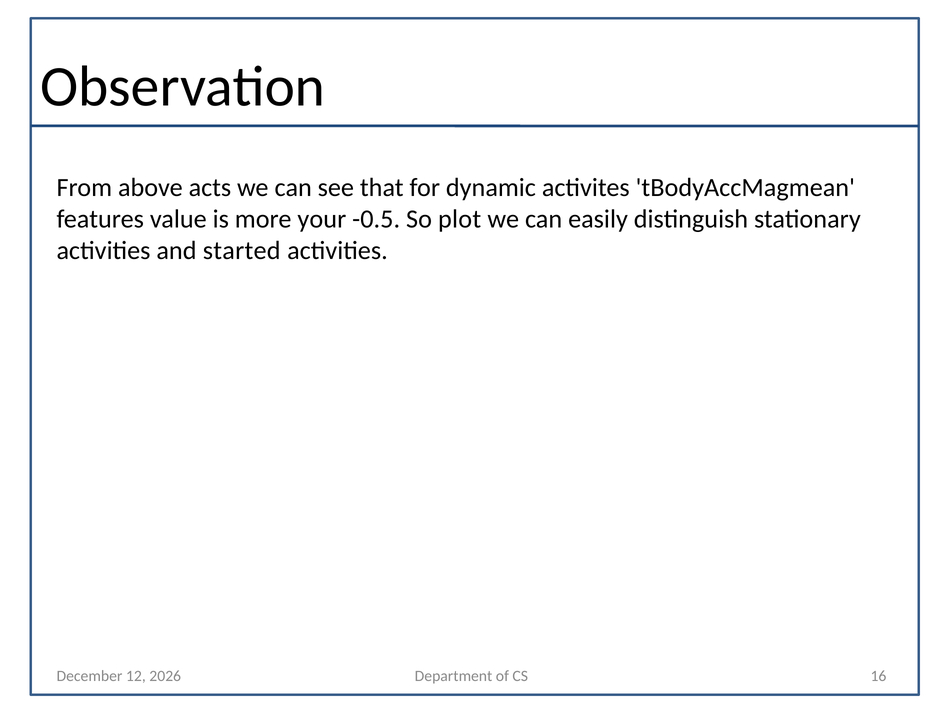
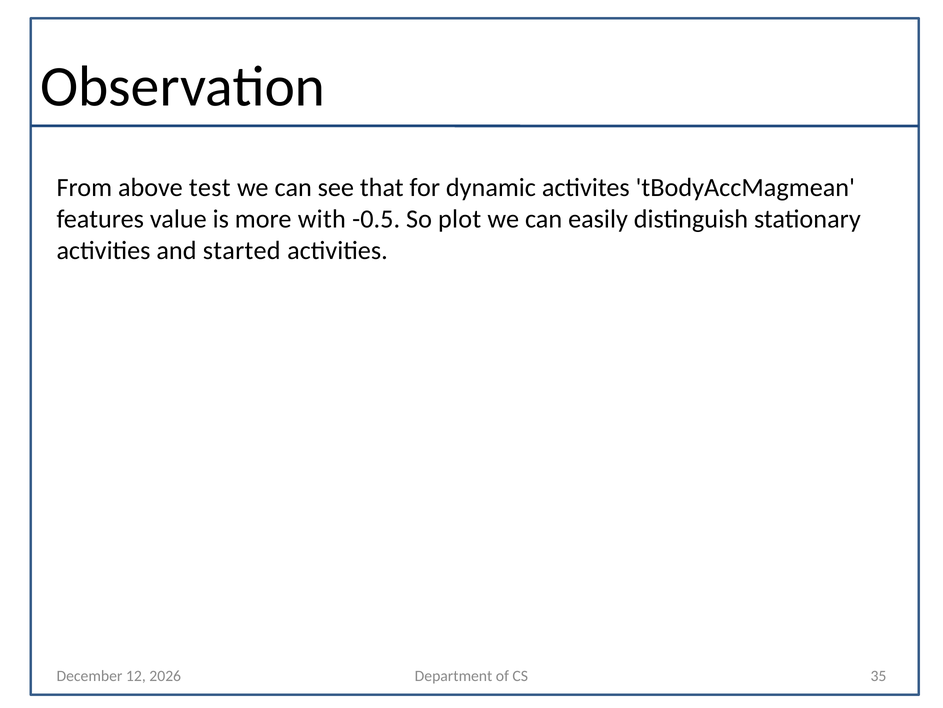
acts: acts -> test
your: your -> with
16: 16 -> 35
